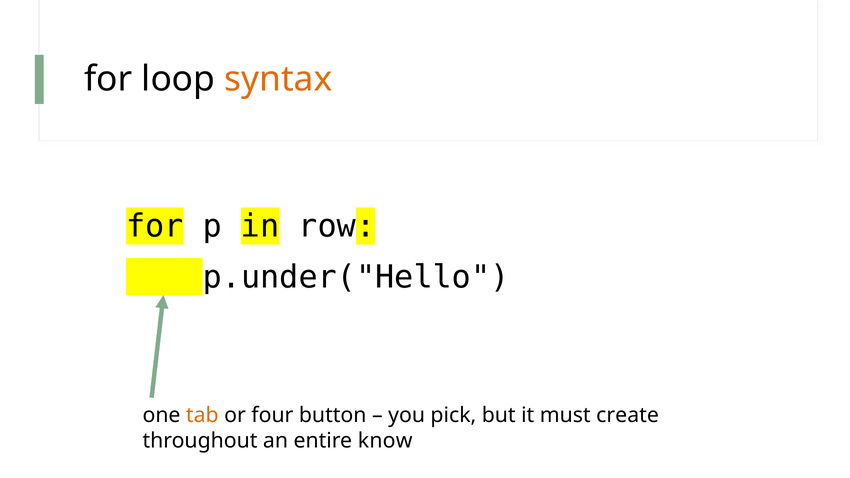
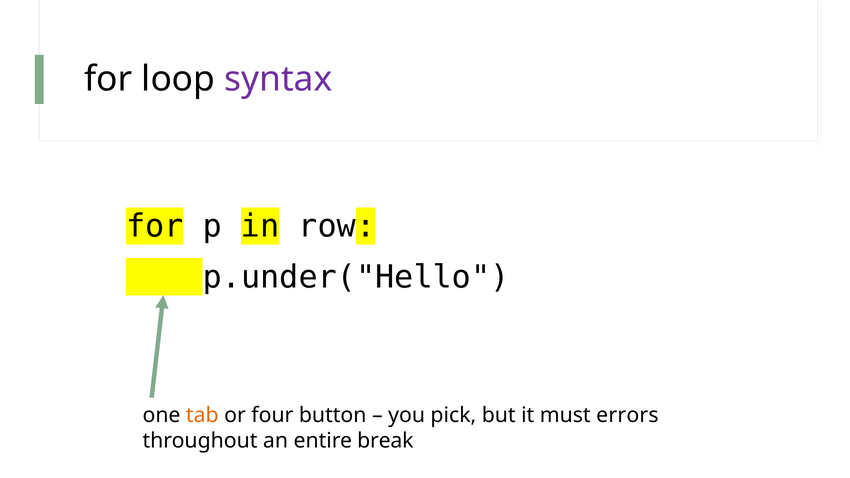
syntax colour: orange -> purple
create: create -> errors
know: know -> break
